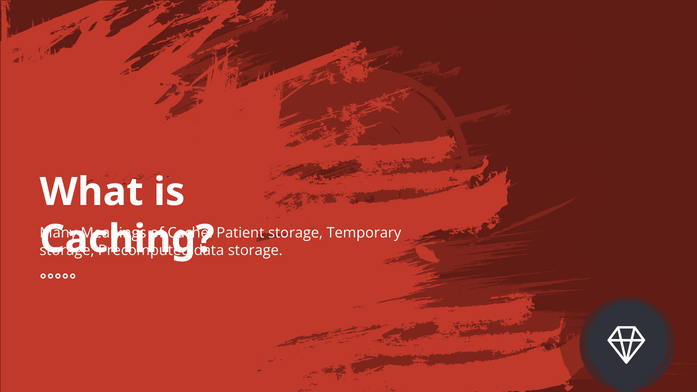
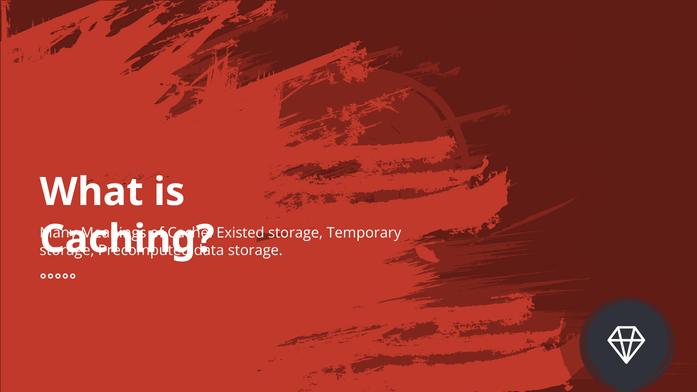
Patient: Patient -> Existed
